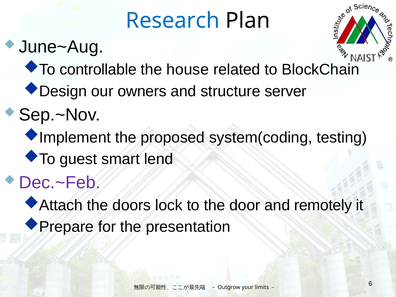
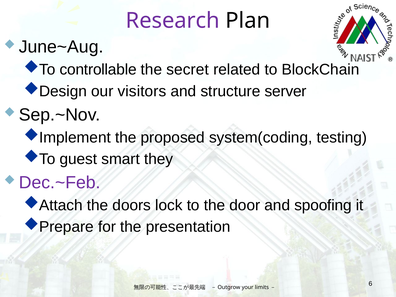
Research colour: blue -> purple
house: house -> secret
owners: owners -> visitors
lend: lend -> they
remotely: remotely -> spoofing
